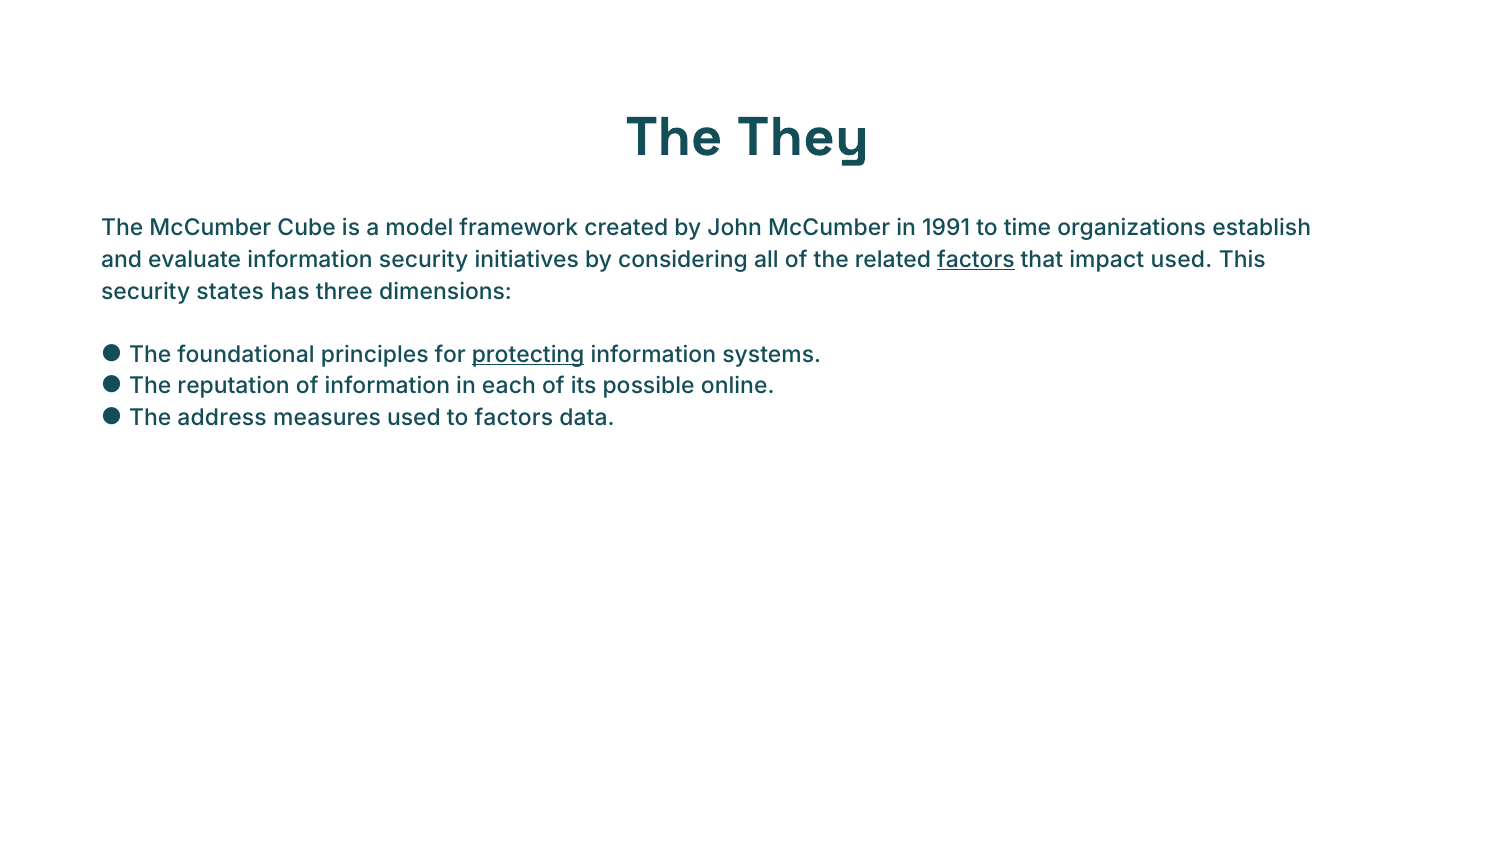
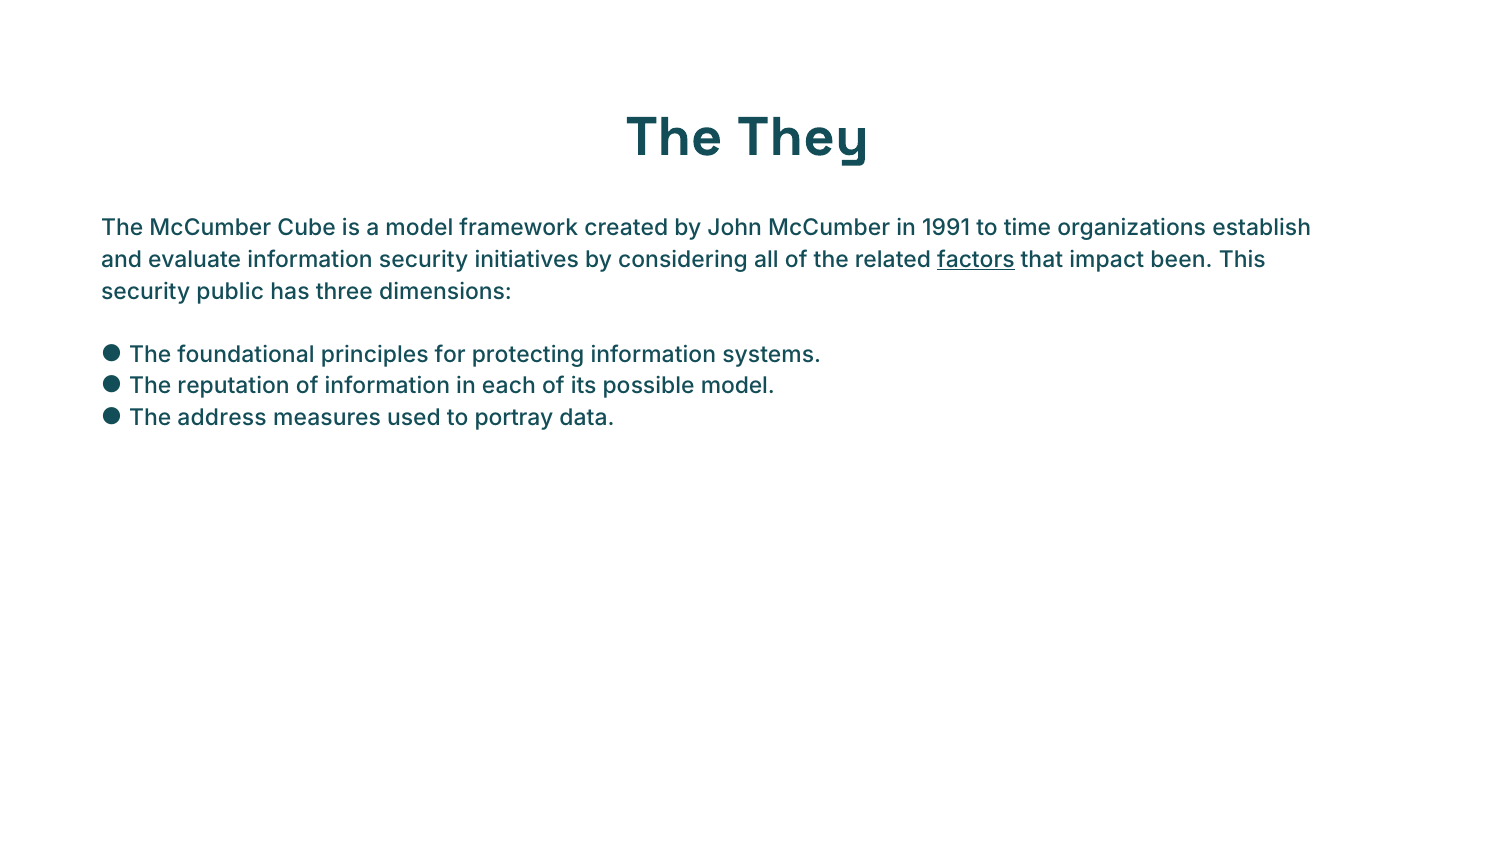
impact used: used -> been
states: states -> public
protecting underline: present -> none
possible online: online -> model
to factors: factors -> portray
